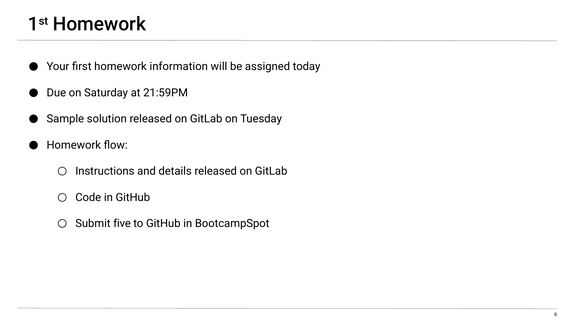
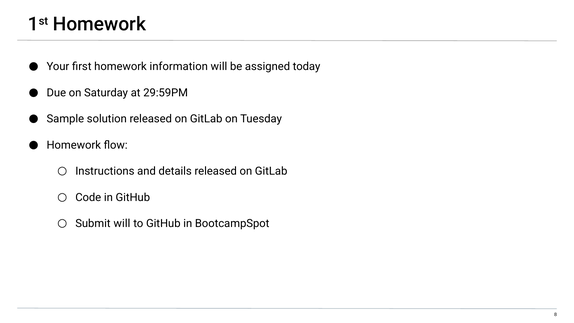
21:59PM: 21:59PM -> 29:59PM
Submit five: five -> will
